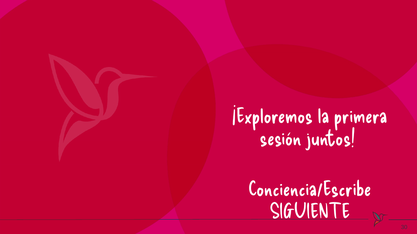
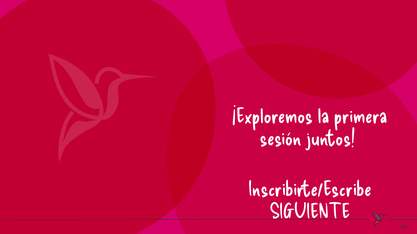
Conciencia/Escribe: Conciencia/Escribe -> Inscribirte/Escribe
